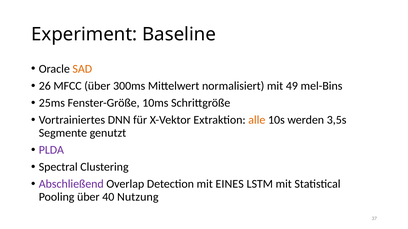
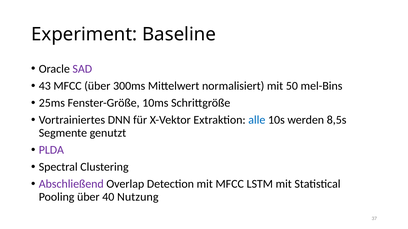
SAD colour: orange -> purple
26: 26 -> 43
49: 49 -> 50
alle colour: orange -> blue
3,5s: 3,5s -> 8,5s
mit EINES: EINES -> MFCC
